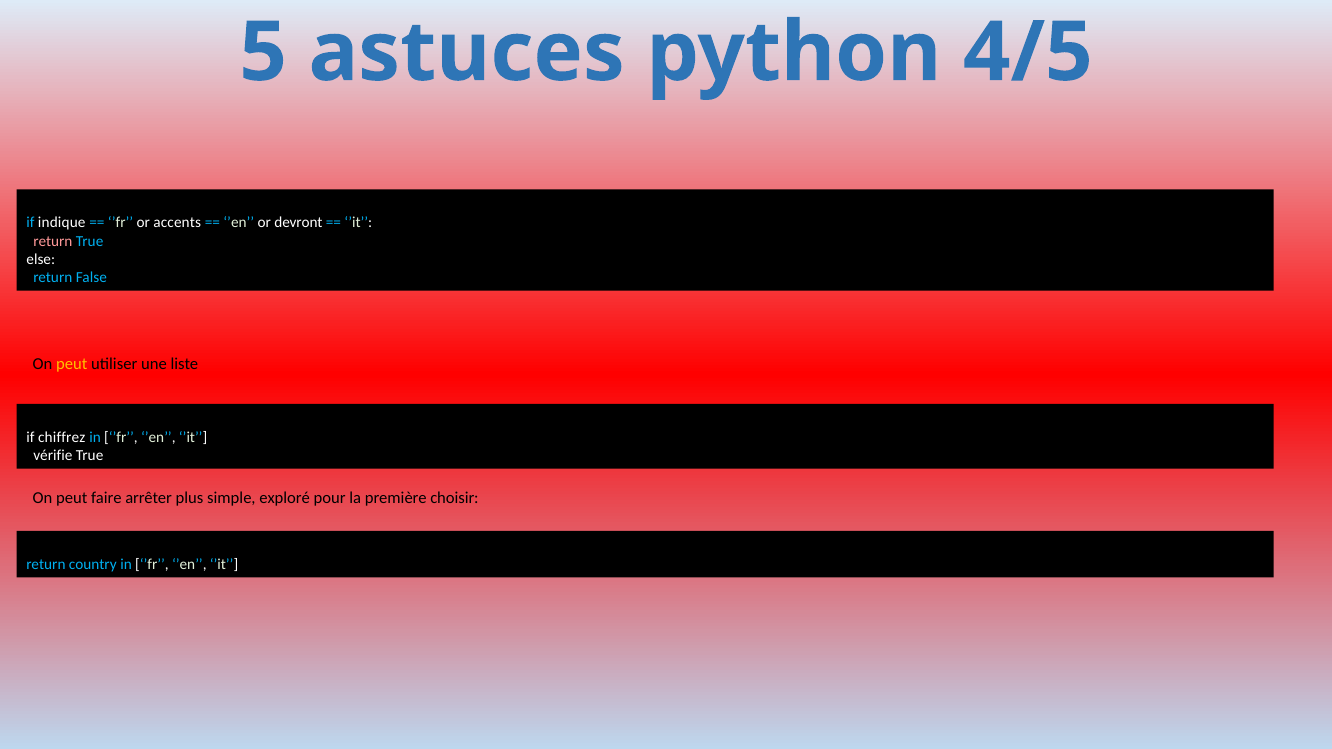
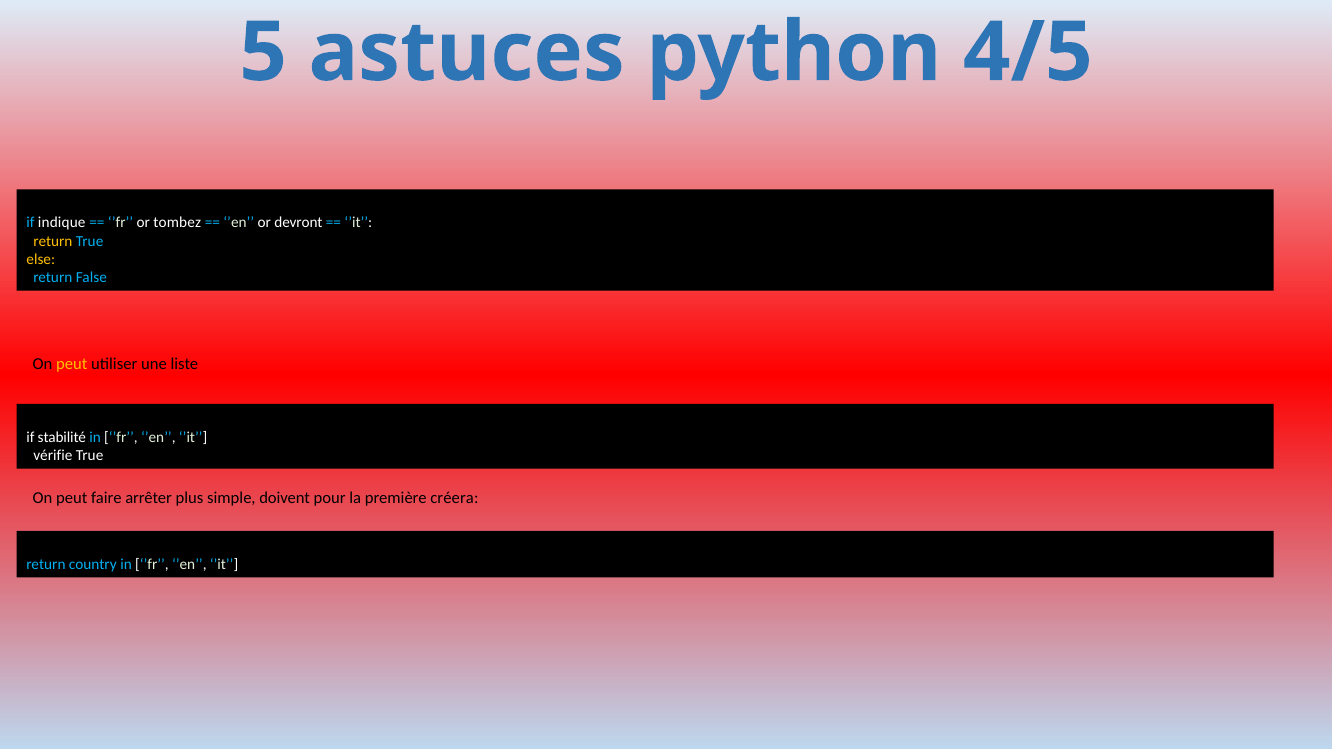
accents: accents -> tombez
return at (53, 241) colour: pink -> yellow
else colour: white -> yellow
chiffrez: chiffrez -> stabilité
exploré: exploré -> doivent
choisir: choisir -> créera
